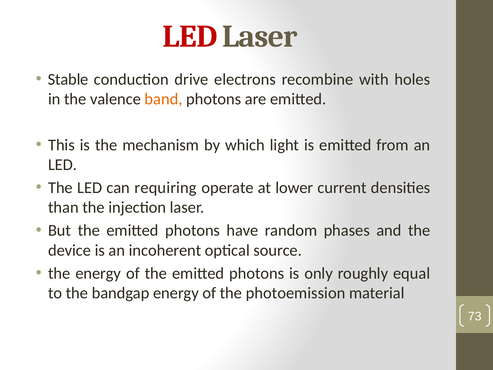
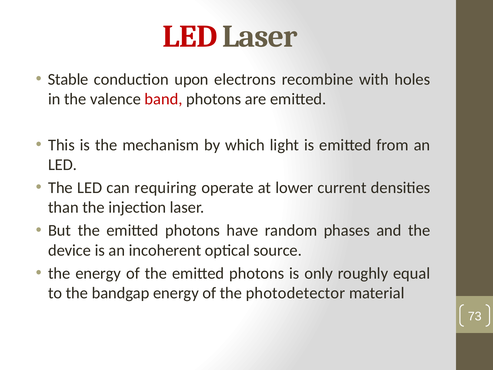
drive: drive -> upon
band colour: orange -> red
photoemission: photoemission -> photodetector
